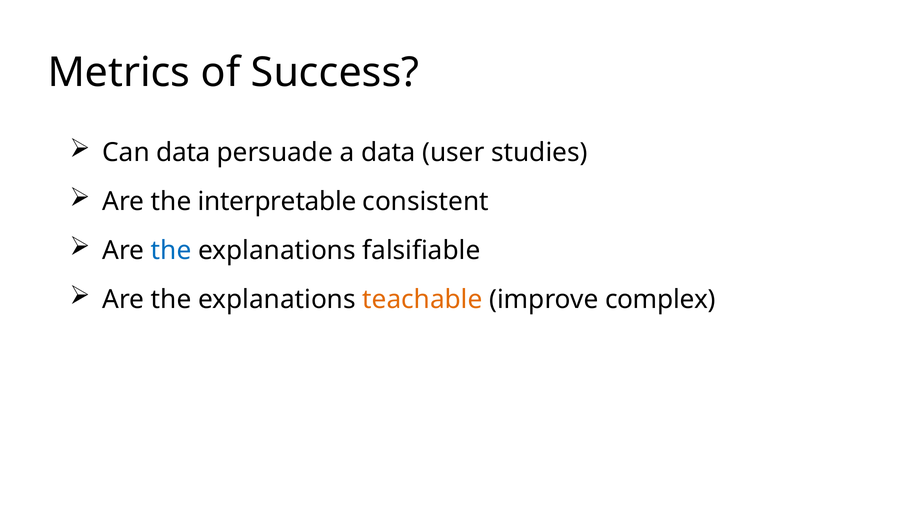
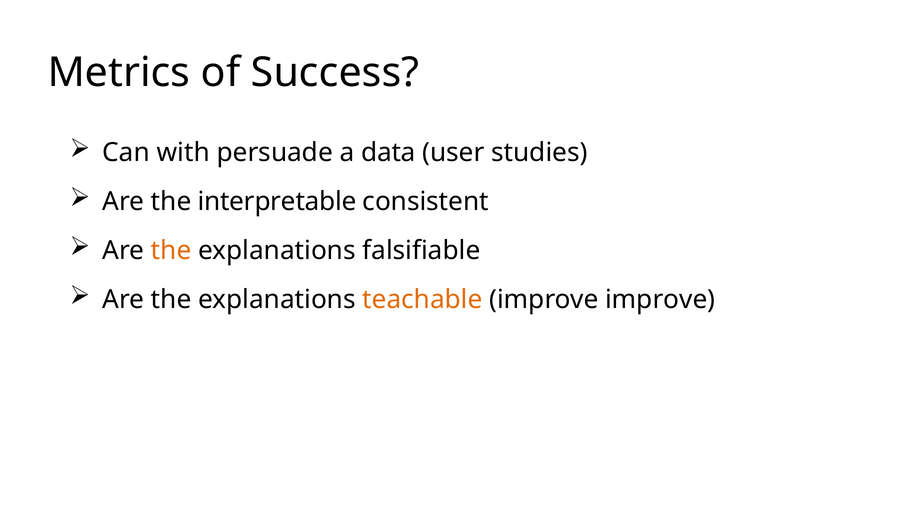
Can data: data -> with
the at (171, 250) colour: blue -> orange
improve complex: complex -> improve
